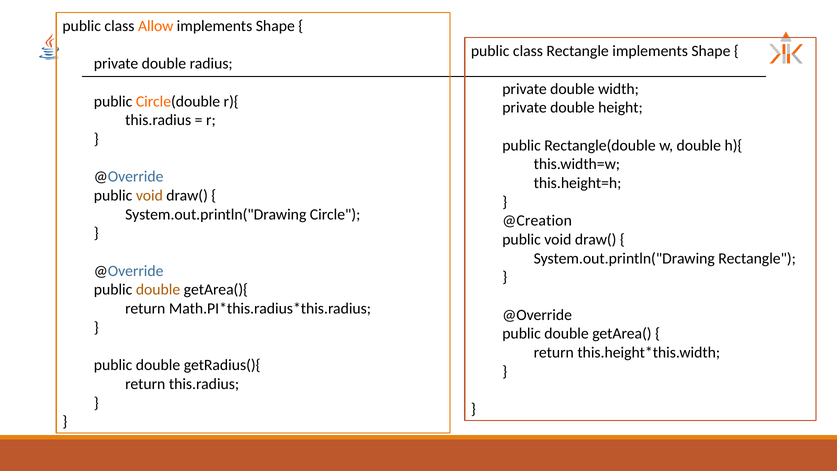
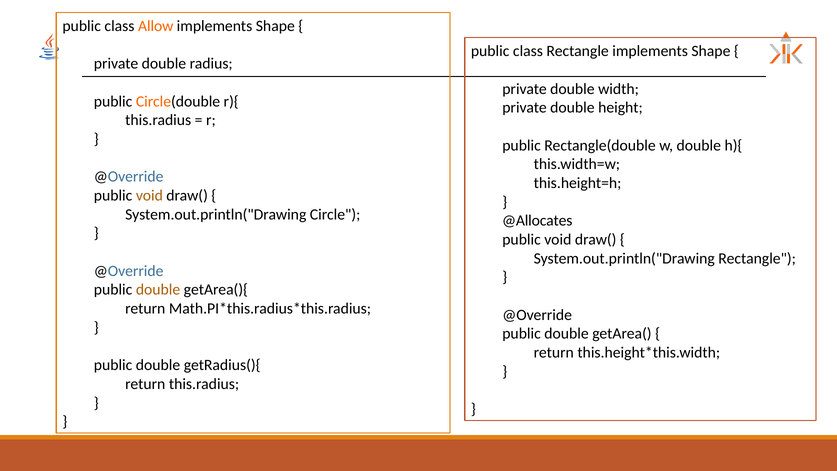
@Creation: @Creation -> @Allocates
